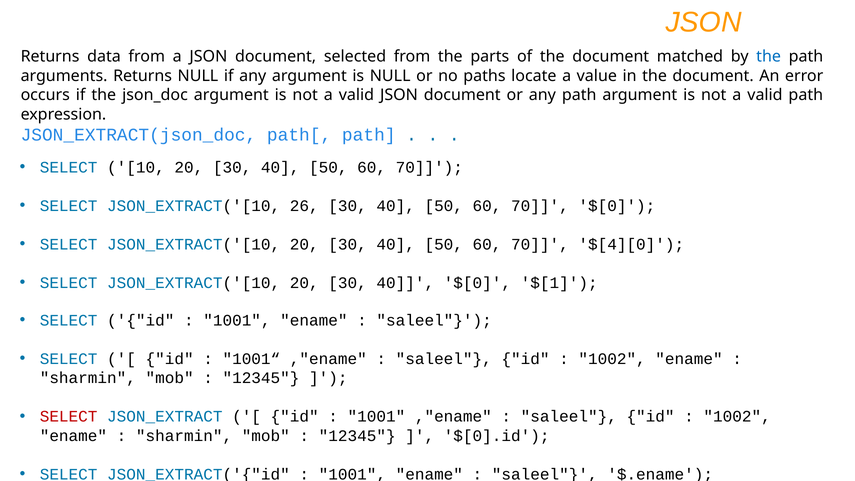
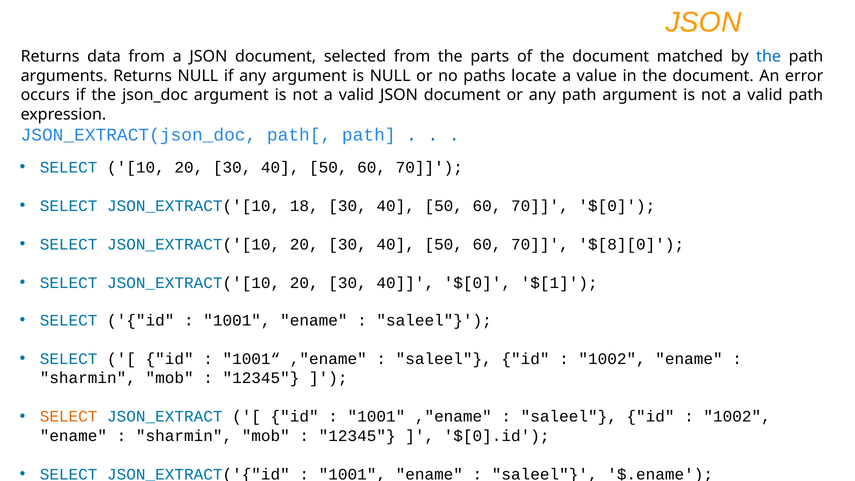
26: 26 -> 18
$[4][0: $[4][0 -> $[8][0
SELECT at (69, 417) colour: red -> orange
